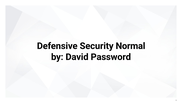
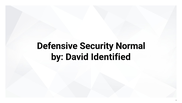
Password: Password -> Identified
